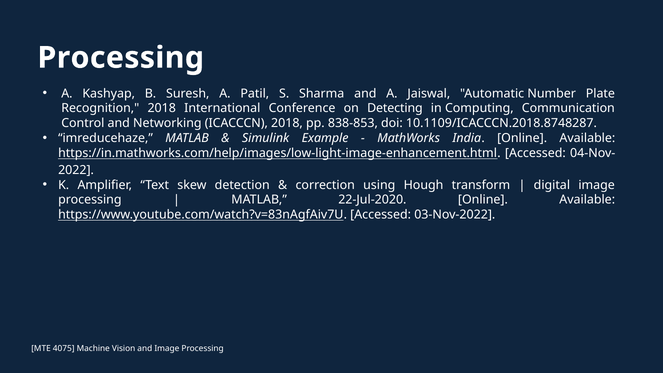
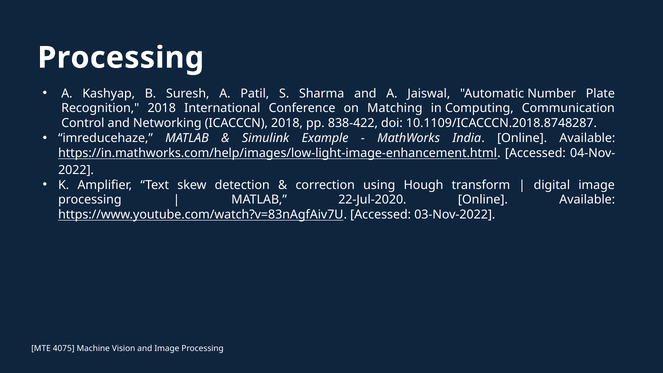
Detecting: Detecting -> Matching
838-853: 838-853 -> 838-422
